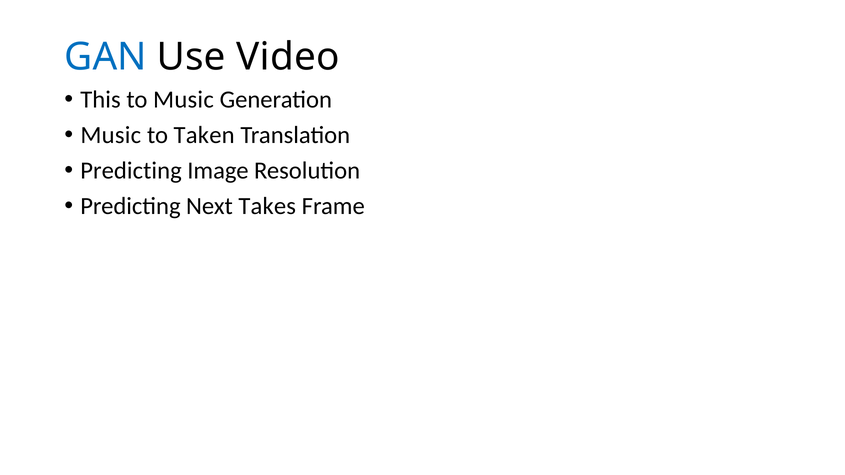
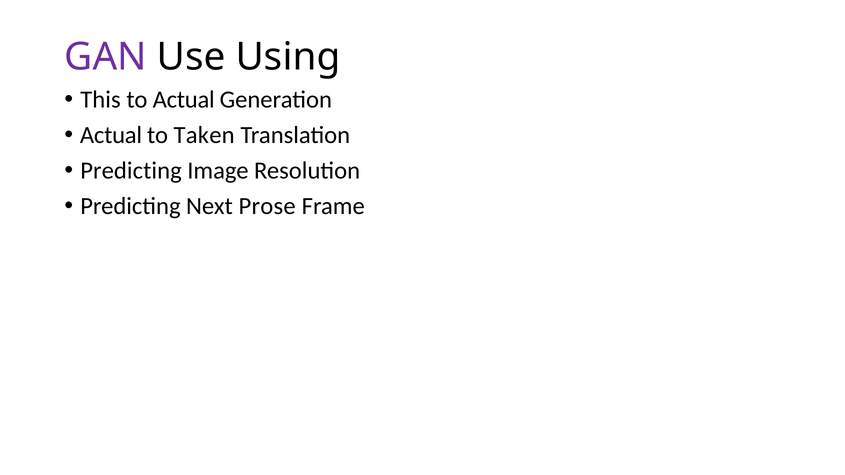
GAN colour: blue -> purple
Video: Video -> Using
to Music: Music -> Actual
Music at (111, 135): Music -> Actual
Takes: Takes -> Prose
